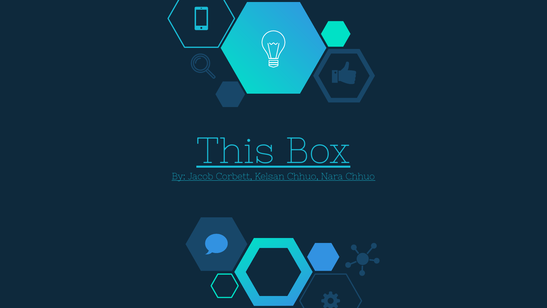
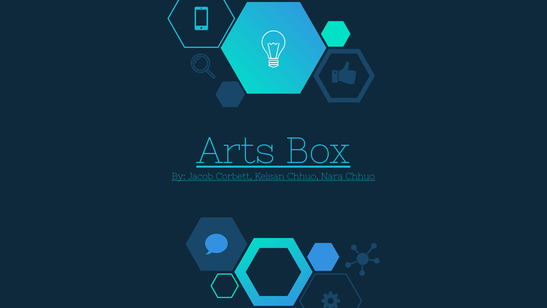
This: This -> Arts
